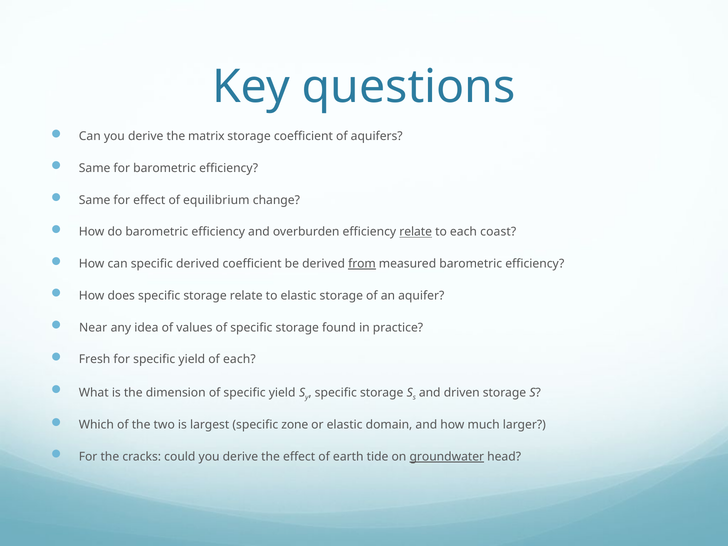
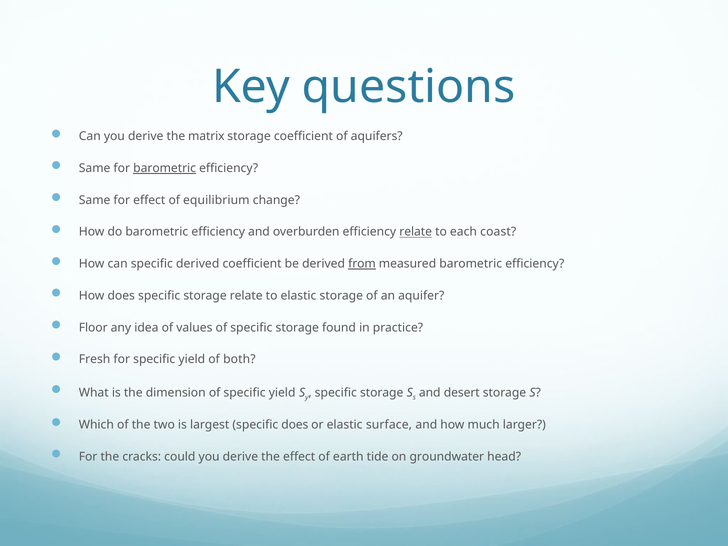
barometric at (165, 168) underline: none -> present
Near: Near -> Floor
of each: each -> both
driven: driven -> desert
specific zone: zone -> does
domain: domain -> surface
groundwater underline: present -> none
